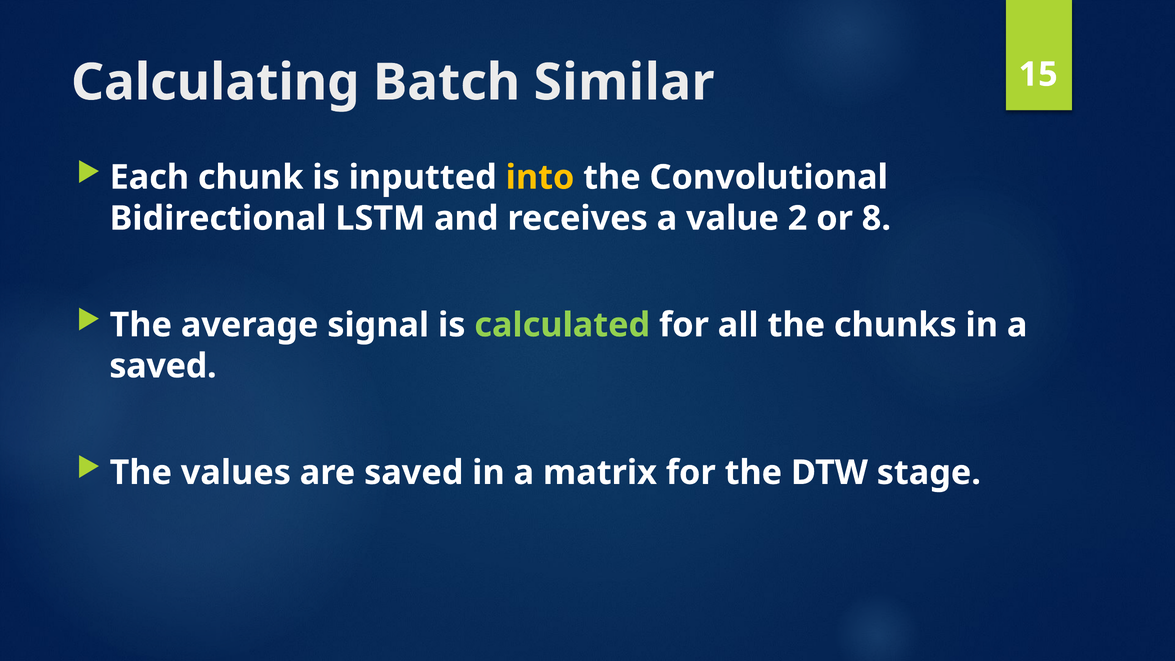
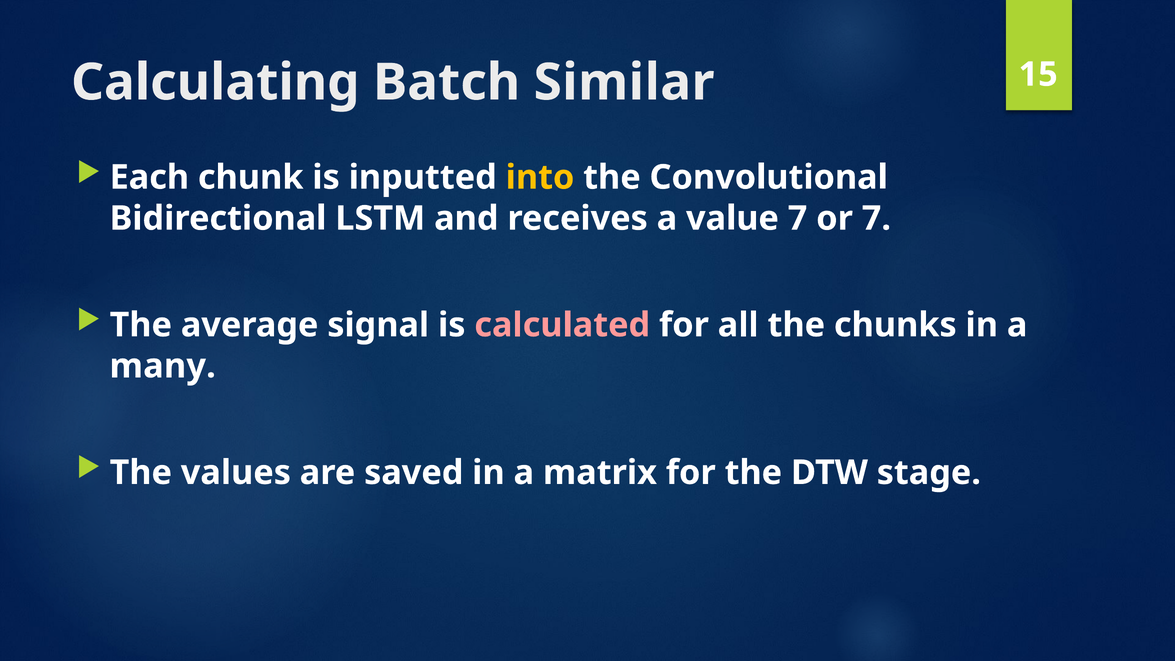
value 2: 2 -> 7
or 8: 8 -> 7
calculated colour: light green -> pink
saved at (163, 366): saved -> many
